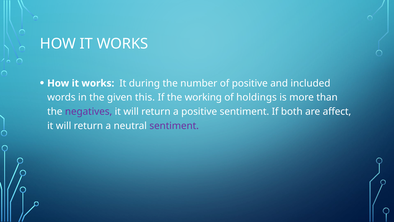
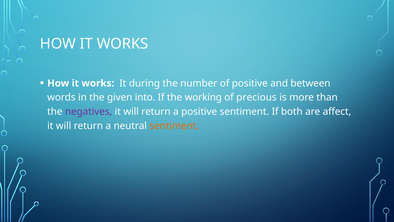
included: included -> between
this: this -> into
holdings: holdings -> precious
sentiment at (174, 126) colour: purple -> orange
